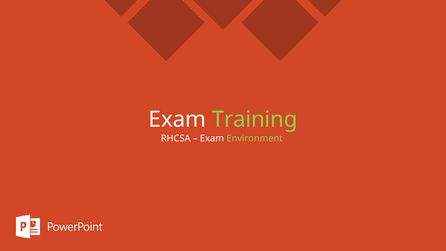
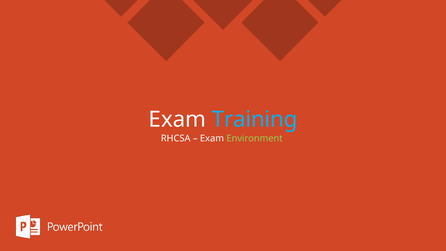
Training colour: light green -> light blue
